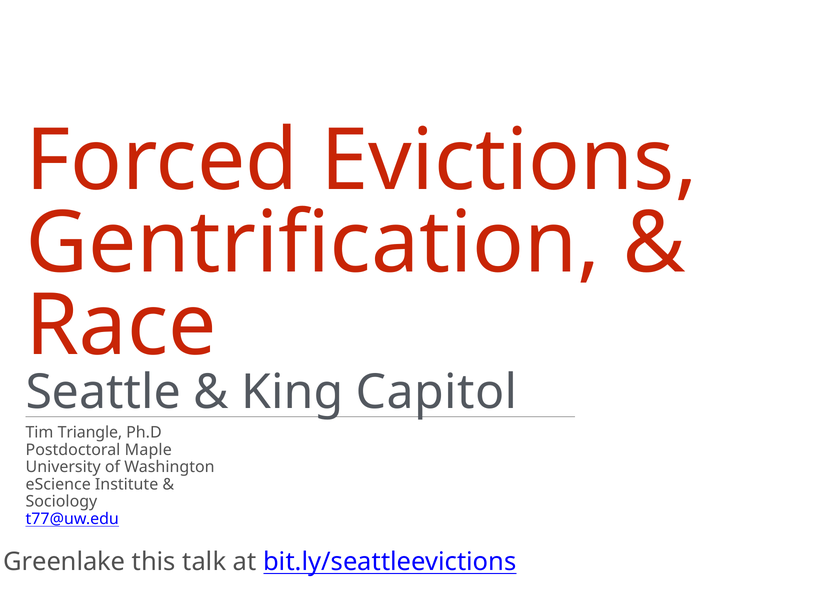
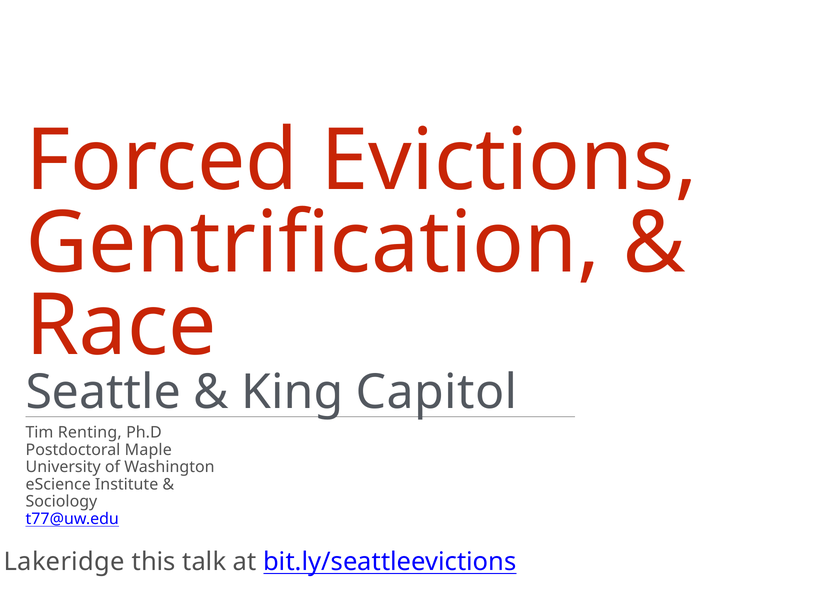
Triangle: Triangle -> Renting
Greenlake: Greenlake -> Lakeridge
